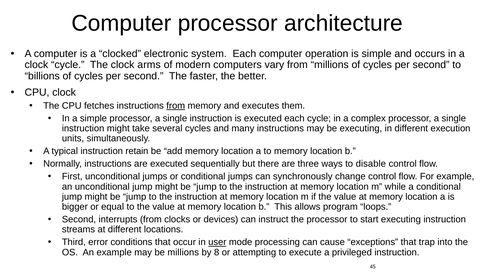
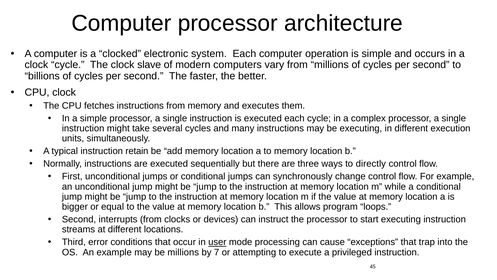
arms: arms -> slave
from at (176, 106) underline: present -> none
disable: disable -> directly
8: 8 -> 7
